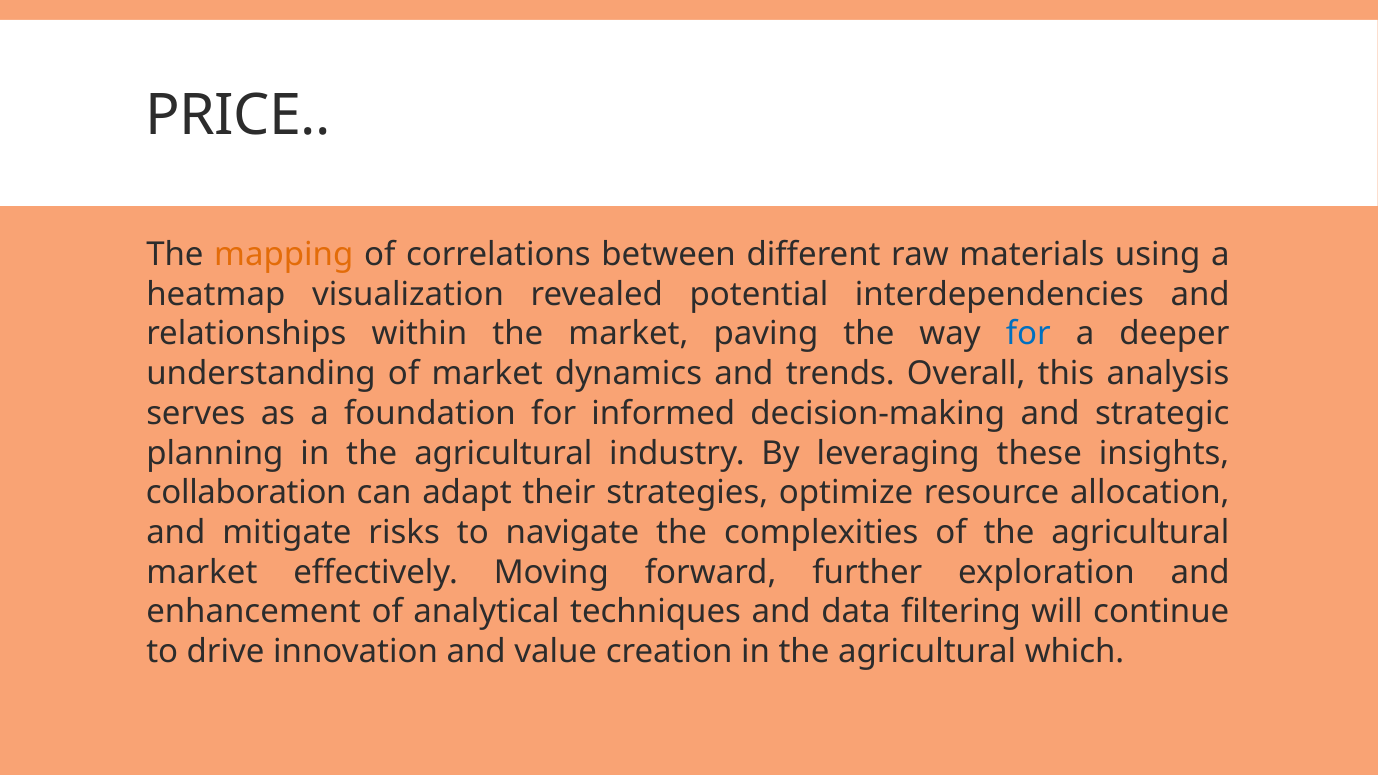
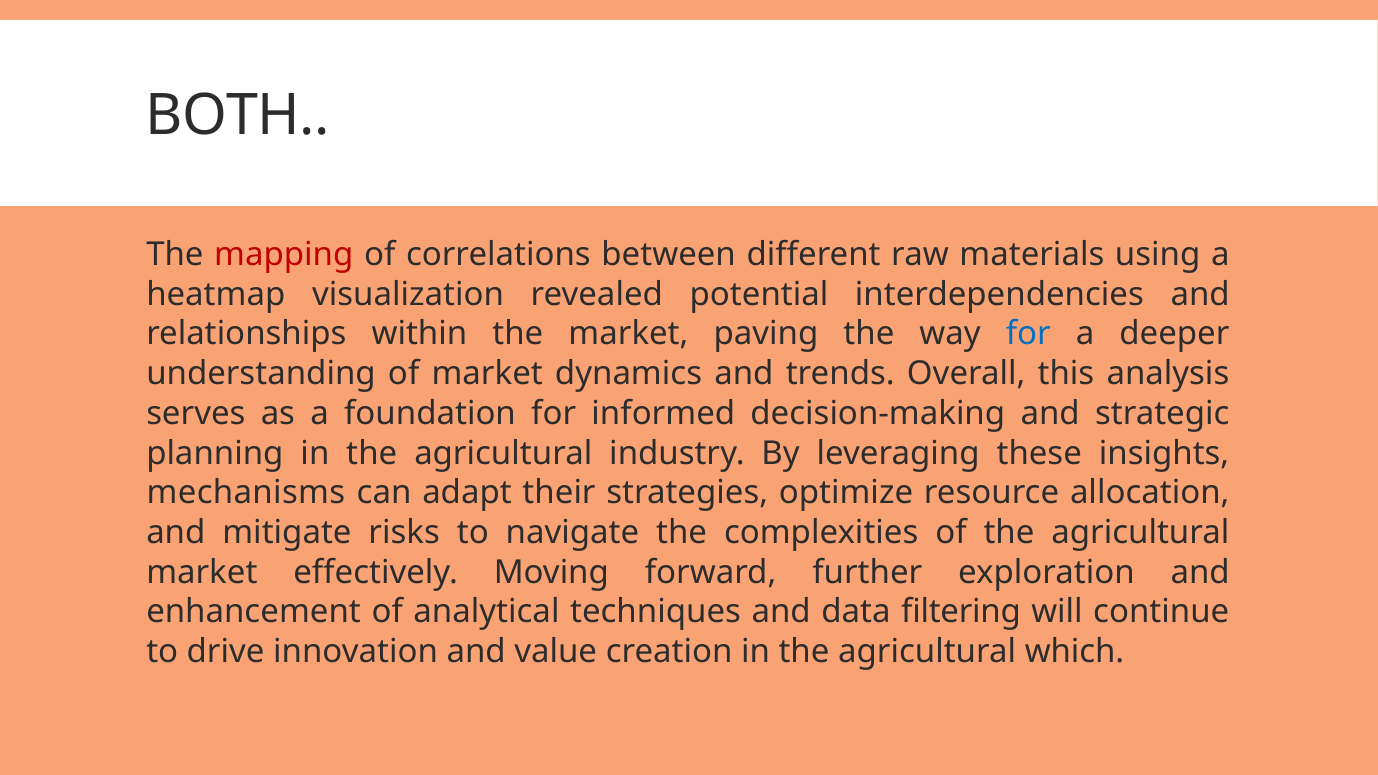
PRICE: PRICE -> BOTH
mapping colour: orange -> red
collaboration: collaboration -> mechanisms
